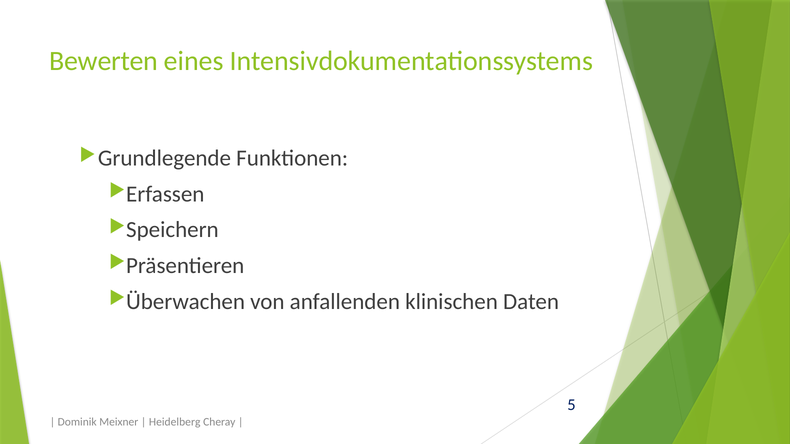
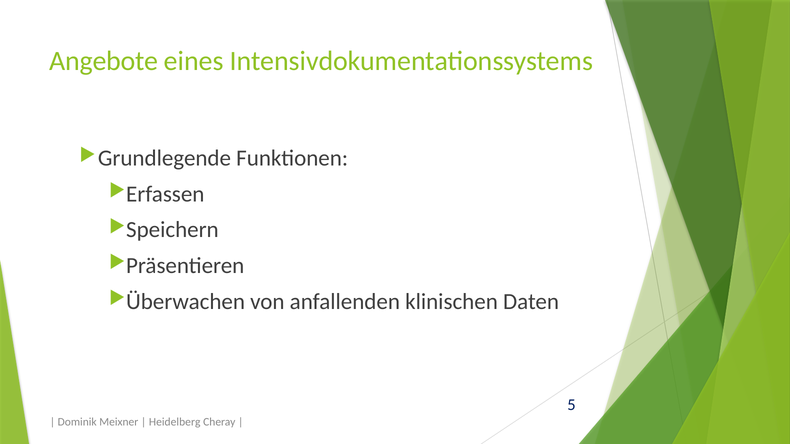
Bewerten: Bewerten -> Angebote
